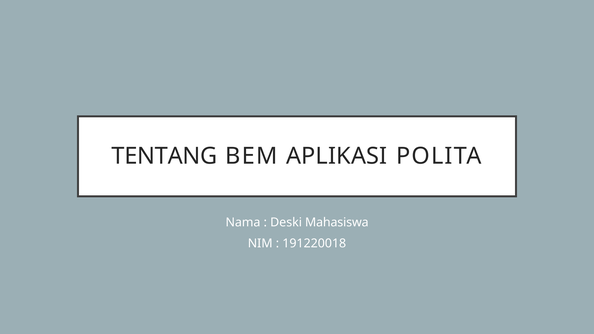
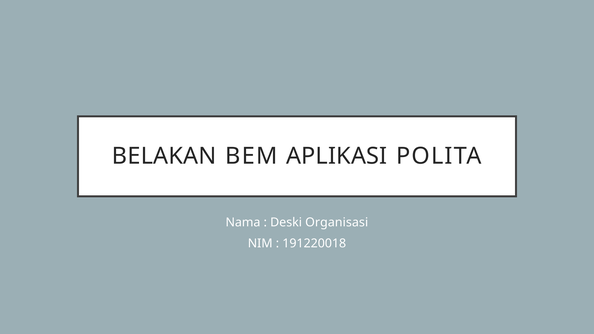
TENTANG: TENTANG -> BELAKAN
Mahasiswa: Mahasiswa -> Organisasi
